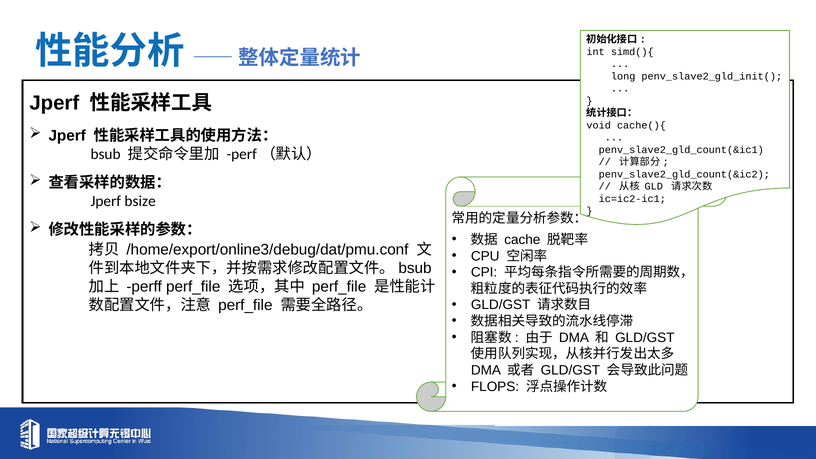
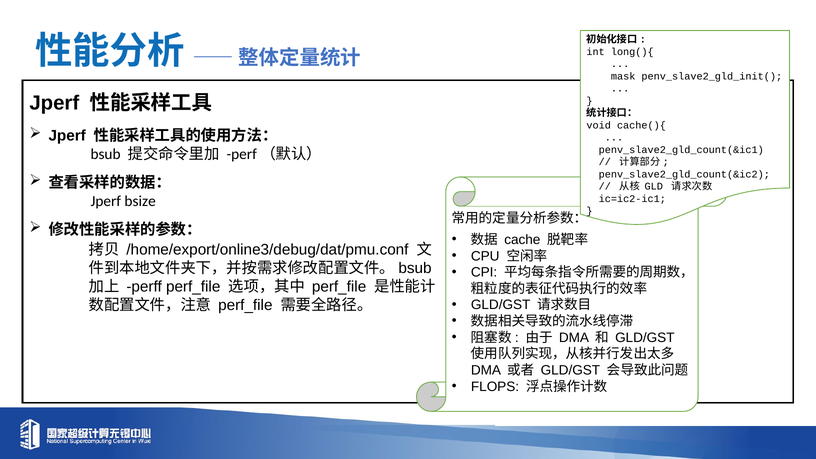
simd(){: simd(){ -> long(){
long: long -> mask
